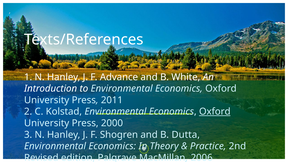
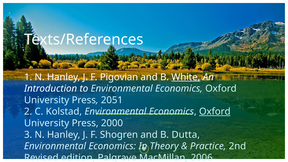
Advance: Advance -> Pigovian
White underline: none -> present
2011: 2011 -> 2051
